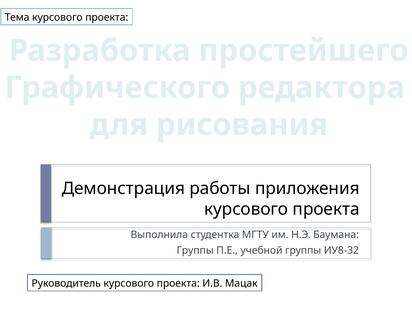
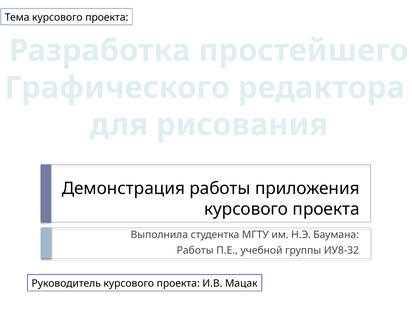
Группы at (195, 251): Группы -> Работы
